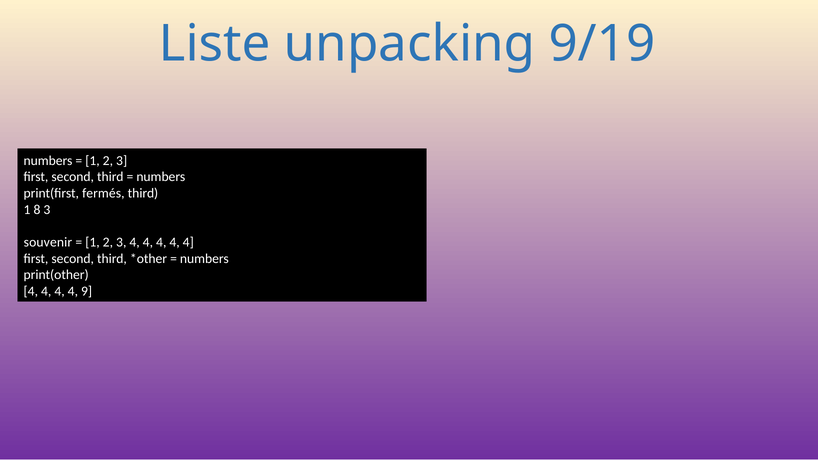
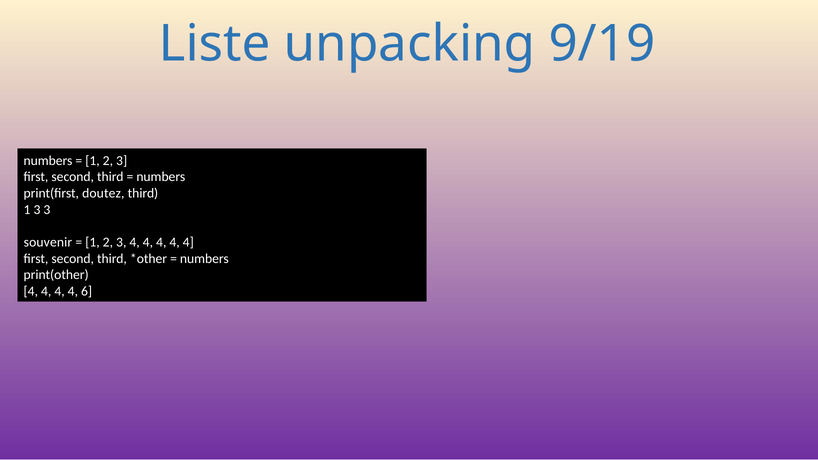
fermés: fermés -> doutez
1 8: 8 -> 3
9: 9 -> 6
